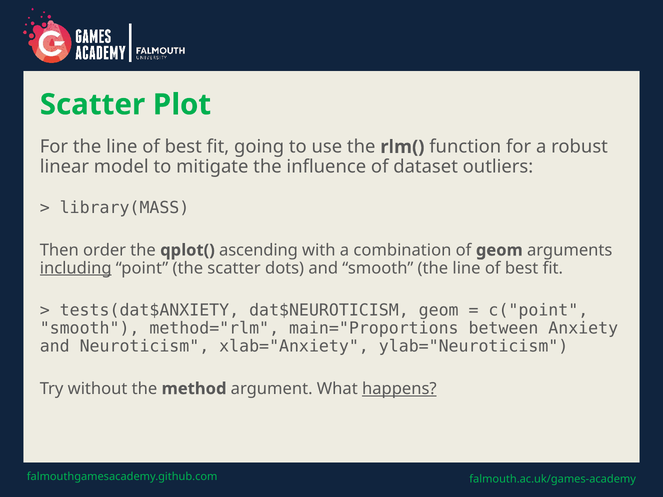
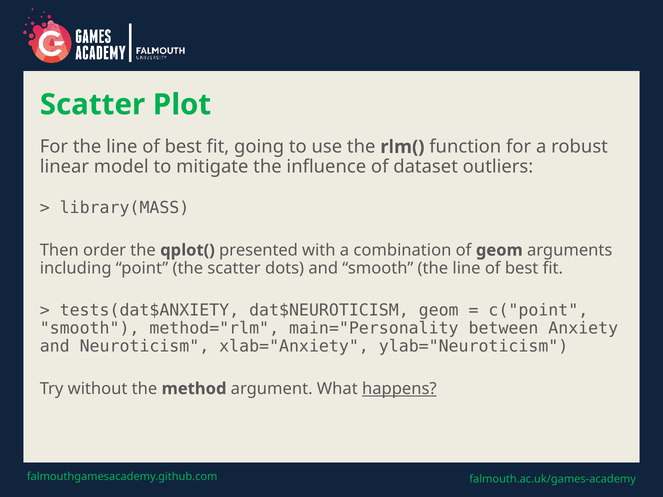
ascending: ascending -> presented
including underline: present -> none
main="Proportions: main="Proportions -> main="Personality
